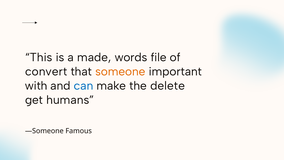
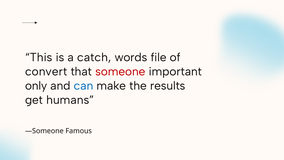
made: made -> catch
someone colour: orange -> red
with: with -> only
delete: delete -> results
